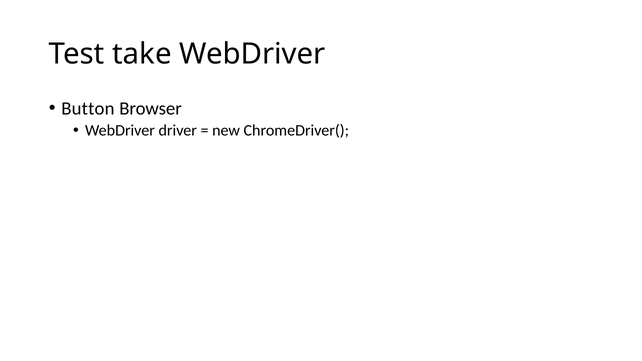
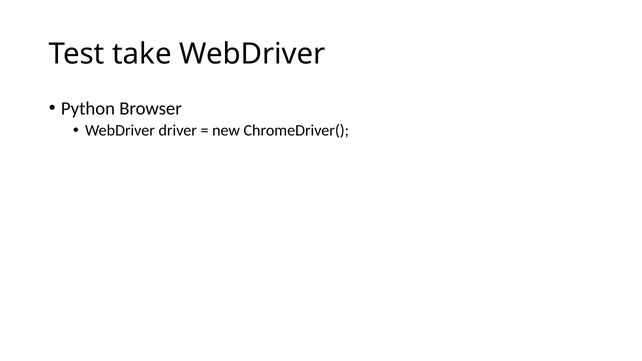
Button: Button -> Python
